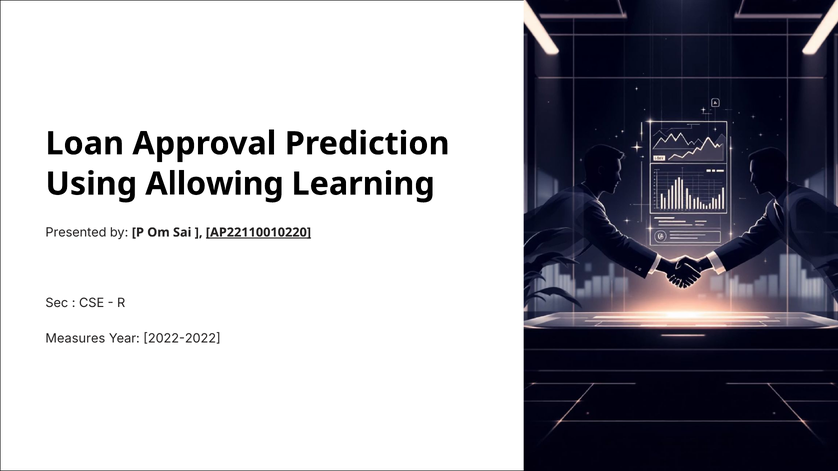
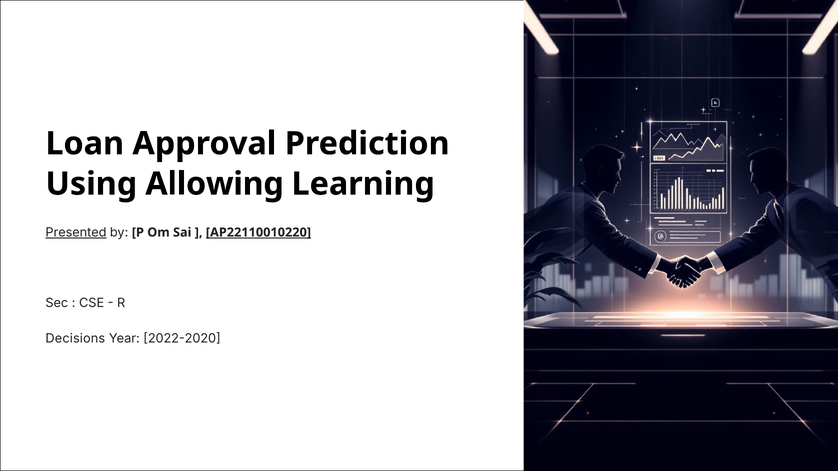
Presented underline: none -> present
Measures: Measures -> Decisions
2022-2022: 2022-2022 -> 2022-2020
